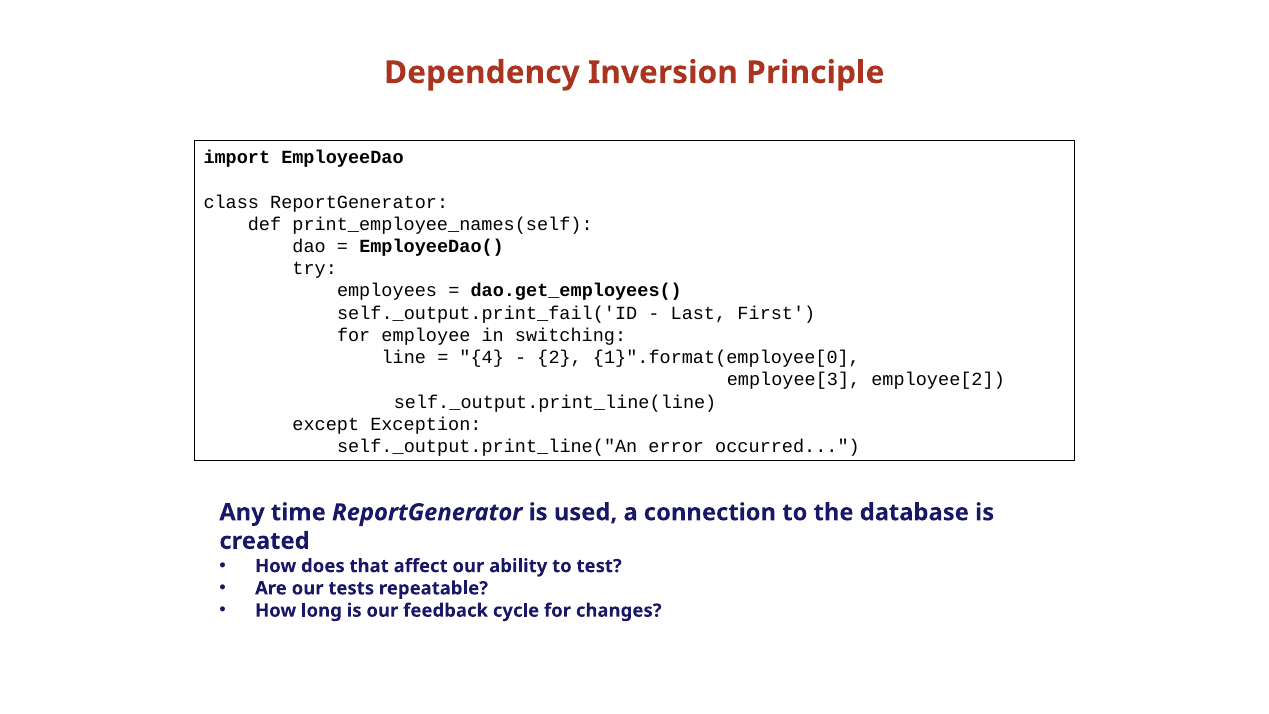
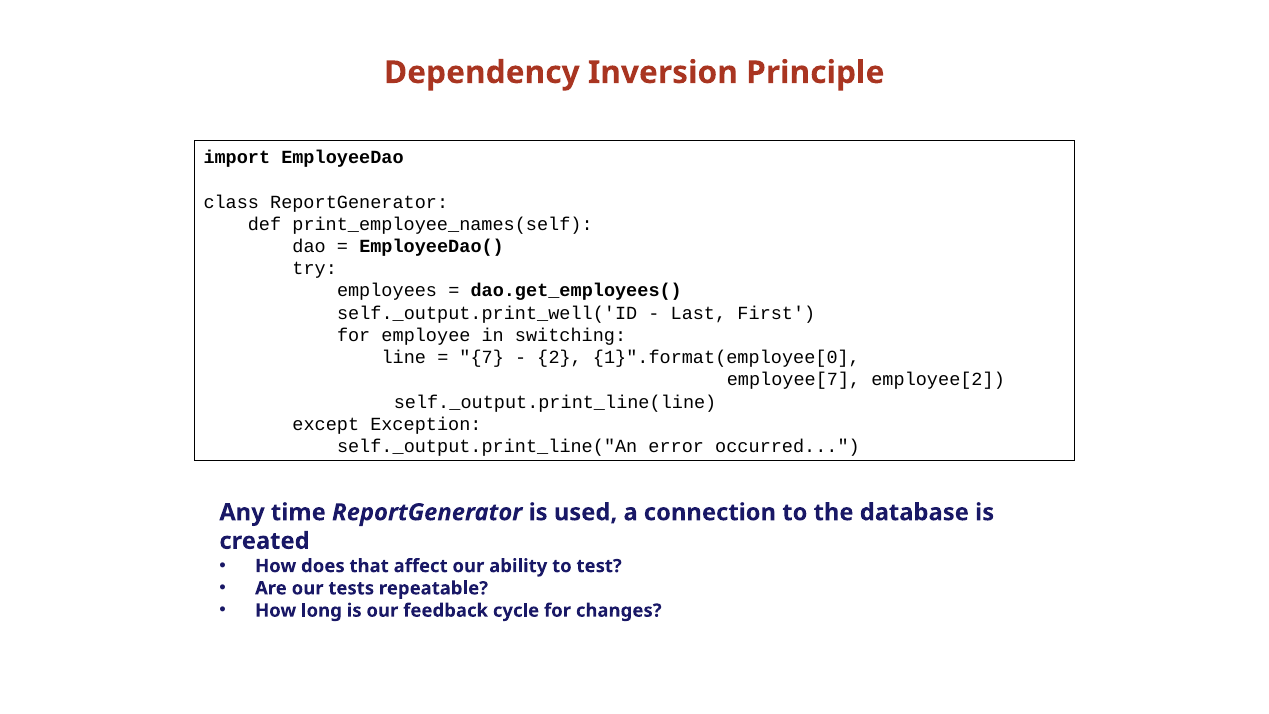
self._output.print_fail('ID: self._output.print_fail('ID -> self._output.print_well('ID
4: 4 -> 7
employee[3: employee[3 -> employee[7
